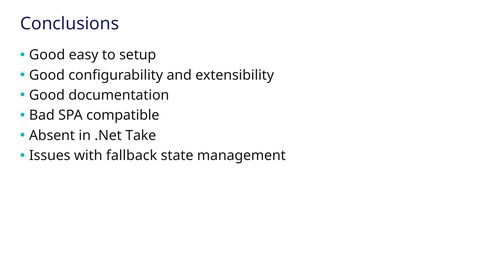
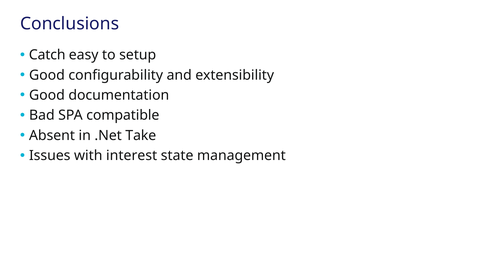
Good at (47, 55): Good -> Catch
fallback: fallback -> interest
